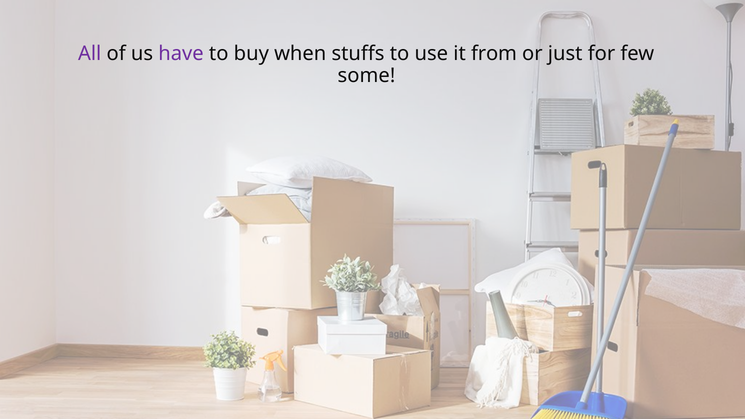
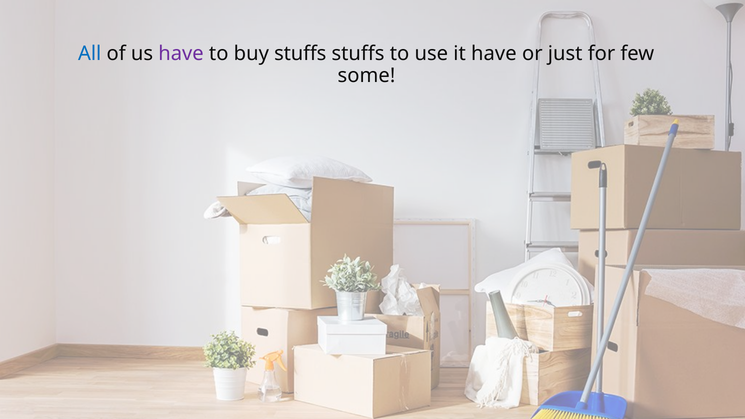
All colour: purple -> blue
buy when: when -> stuffs
it from: from -> have
